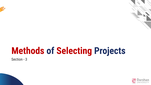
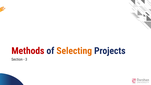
Selecting colour: red -> orange
